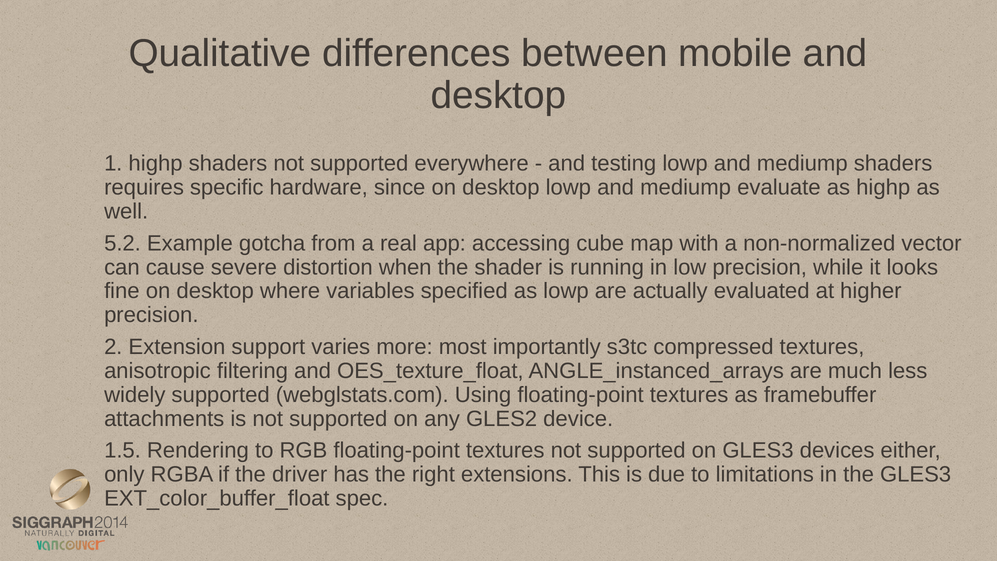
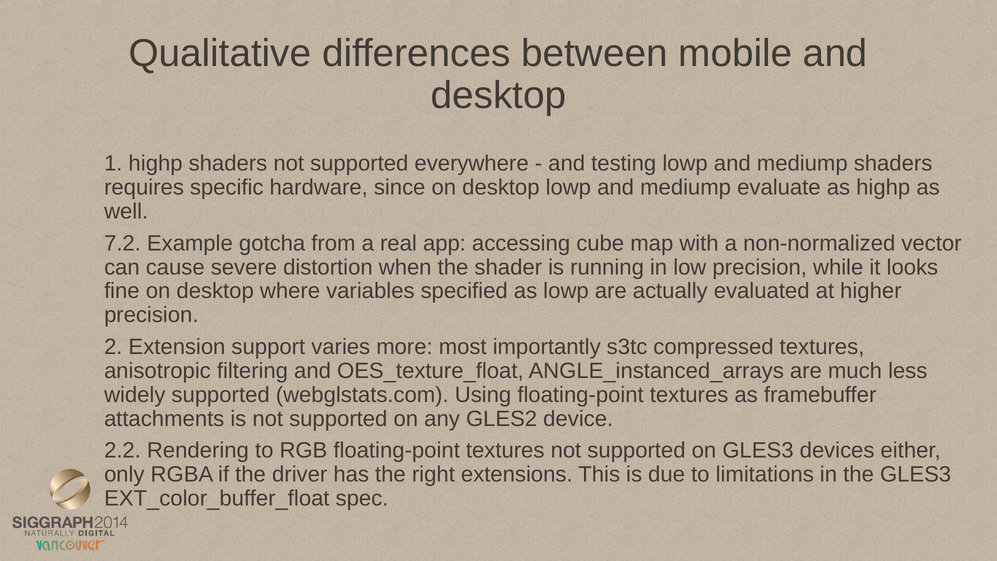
5.2: 5.2 -> 7.2
1.5: 1.5 -> 2.2
